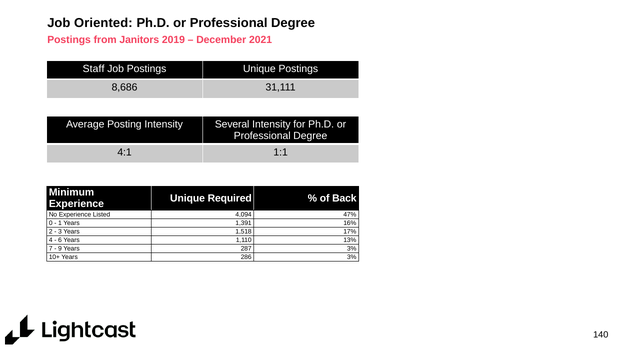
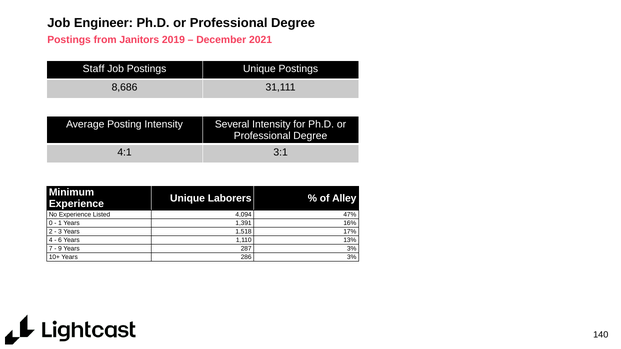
Oriented: Oriented -> Engineer
1:1: 1:1 -> 3:1
Required: Required -> Laborers
Back: Back -> Alley
